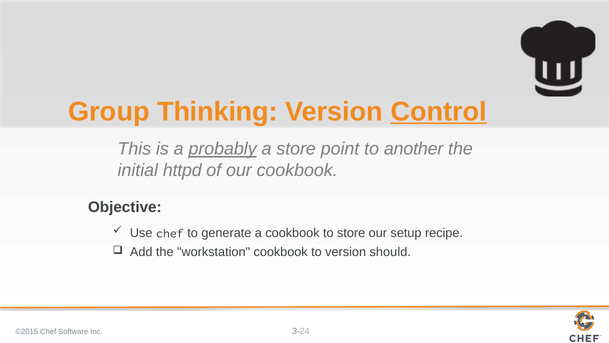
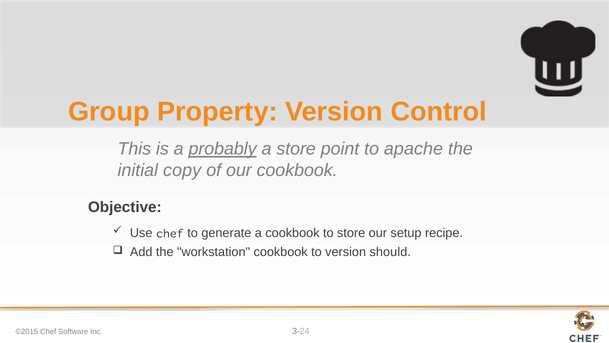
Thinking: Thinking -> Property
Control underline: present -> none
another: another -> apache
httpd: httpd -> copy
